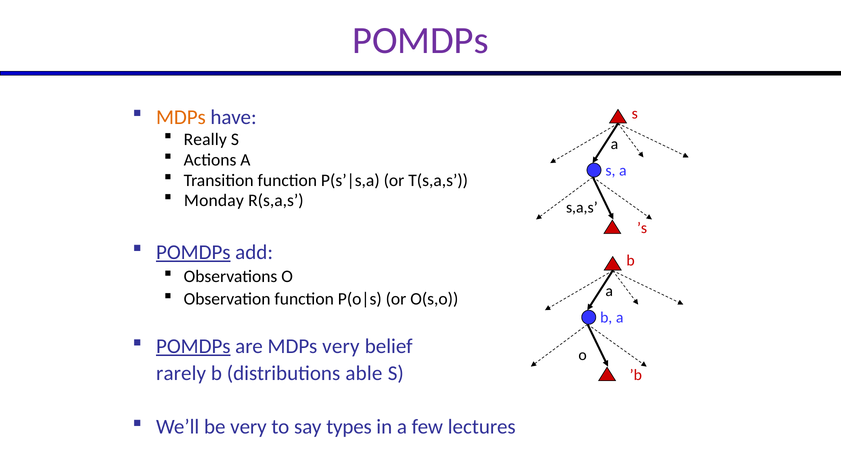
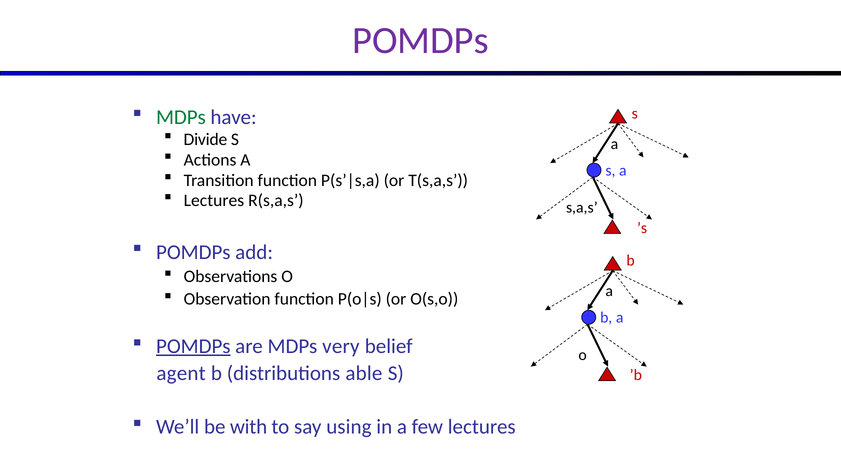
MDPs at (181, 117) colour: orange -> green
Really: Really -> Divide
Monday at (214, 201): Monday -> Lectures
POMDPs at (193, 252) underline: present -> none
rarely: rarely -> agent
be very: very -> with
types: types -> using
